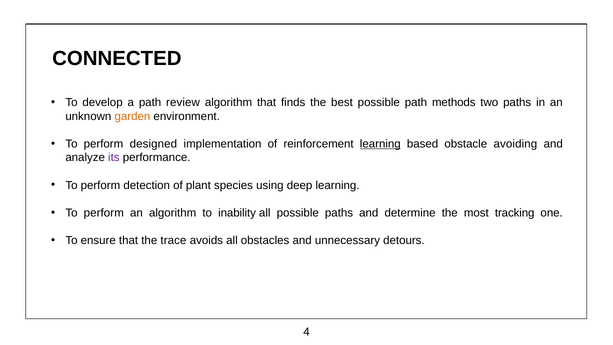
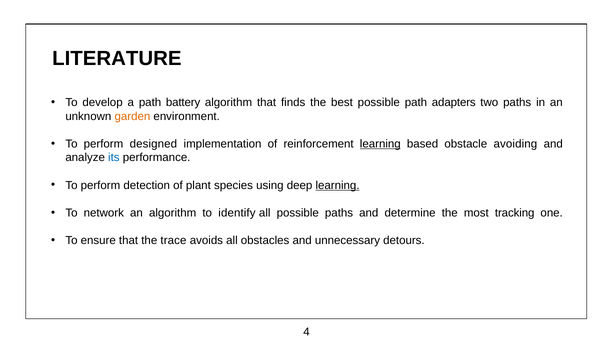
CONNECTED: CONNECTED -> LITERATURE
review: review -> battery
methods: methods -> adapters
its colour: purple -> blue
learning at (338, 185) underline: none -> present
perform at (104, 213): perform -> network
inability: inability -> identify
